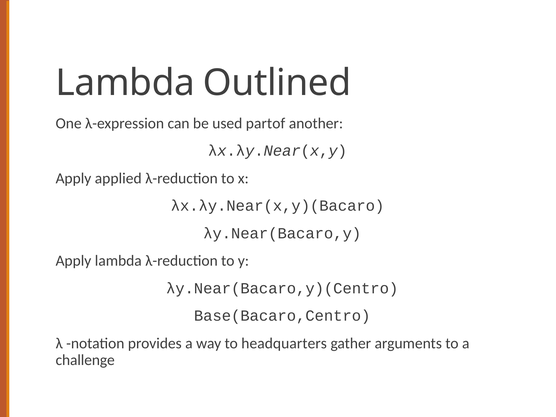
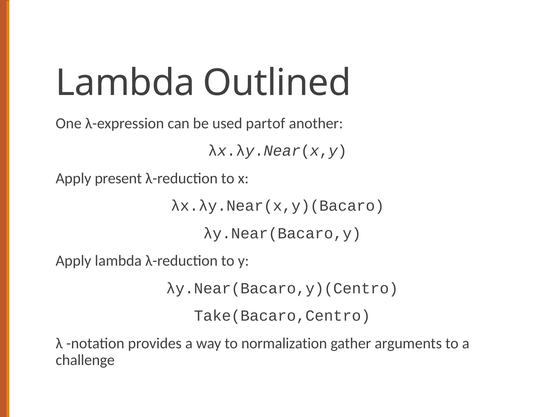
applied: applied -> present
Base(Bacaro,Centro: Base(Bacaro,Centro -> Take(Bacaro,Centro
headquarters: headquarters -> normalization
